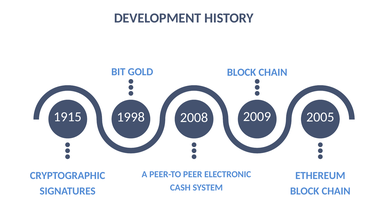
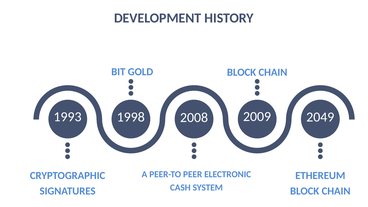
1915: 1915 -> 1993
2005: 2005 -> 2049
